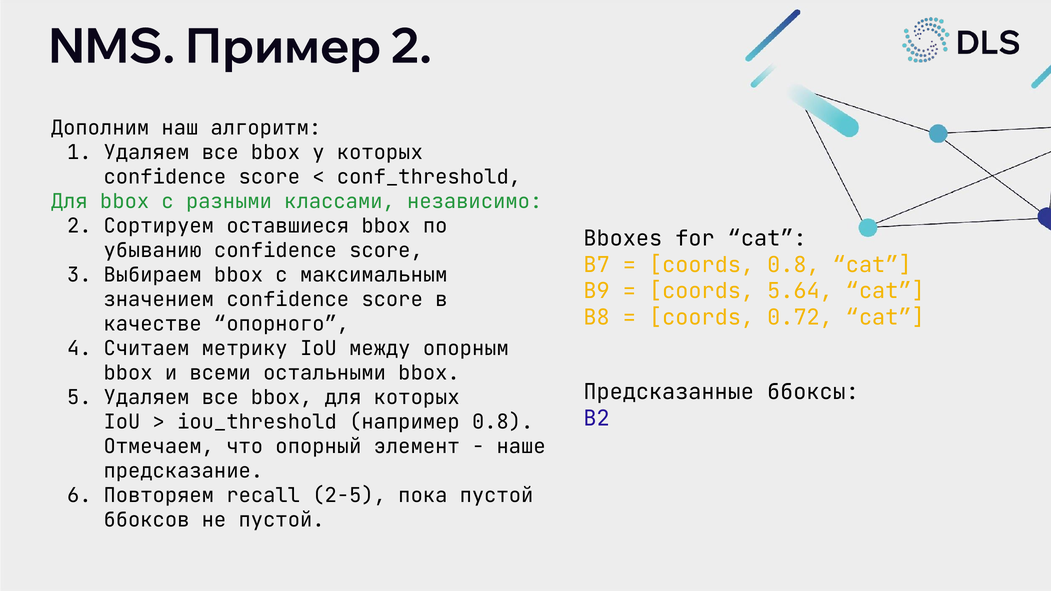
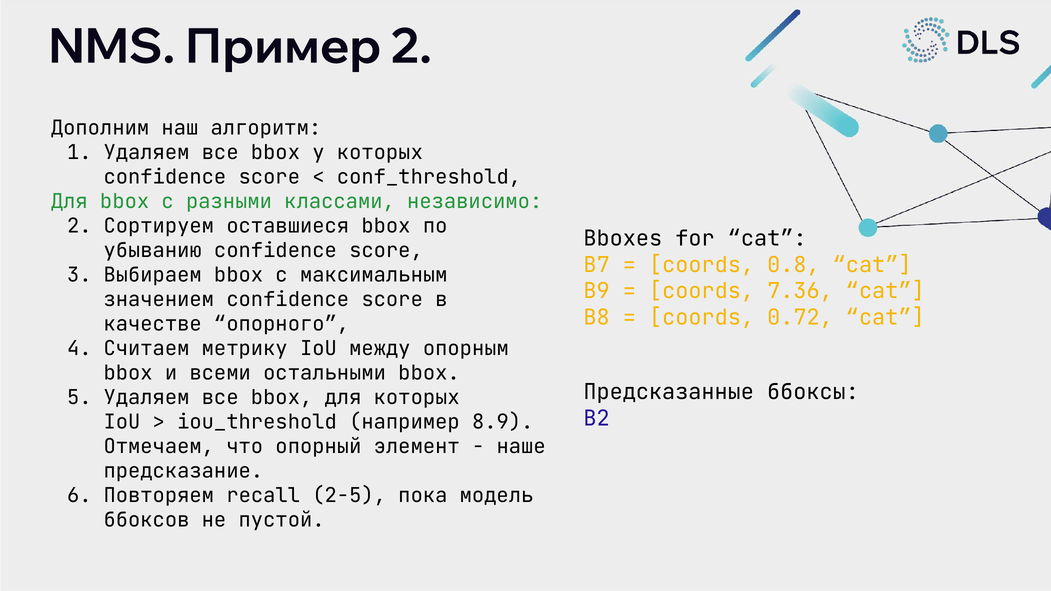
5.64: 5.64 -> 7.36
например 0.8: 0.8 -> 8.9
пока пустой: пустой -> модель
